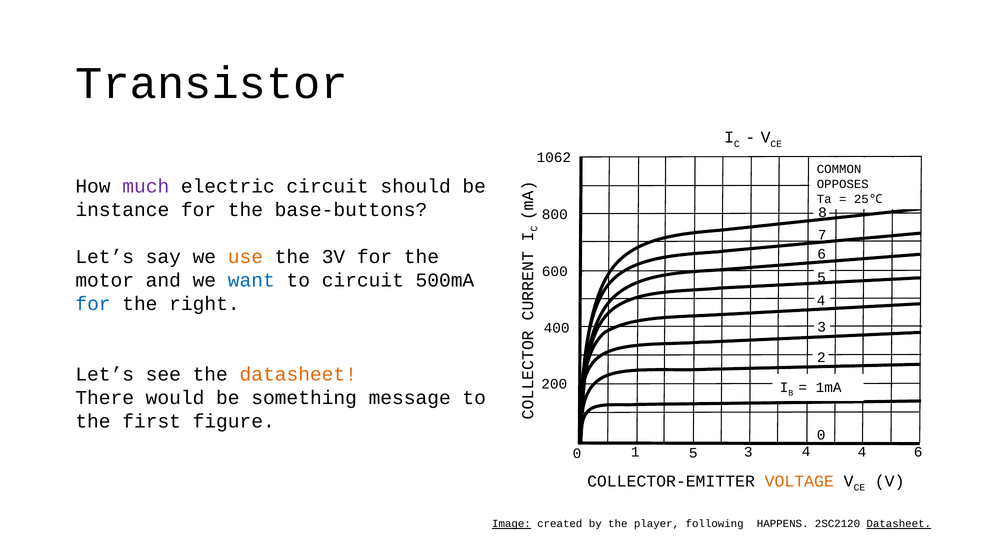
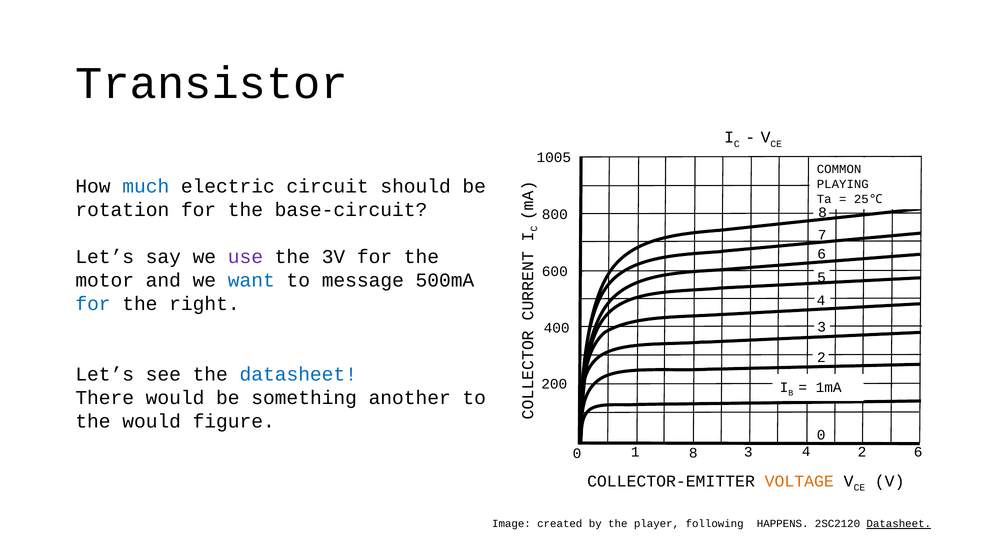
1062: 1062 -> 1005
much colour: purple -> blue
OPPOSES: OPPOSES -> PLAYING
instance: instance -> rotation
base-buttons: base-buttons -> base-circuit
use colour: orange -> purple
to circuit: circuit -> message
datasheet at (298, 374) colour: orange -> blue
message: message -> another
the first: first -> would
1 5: 5 -> 8
4 4: 4 -> 2
Image underline: present -> none
